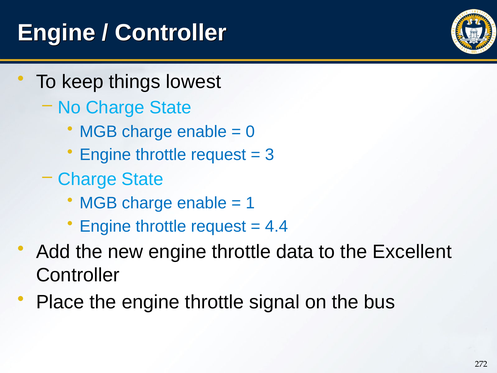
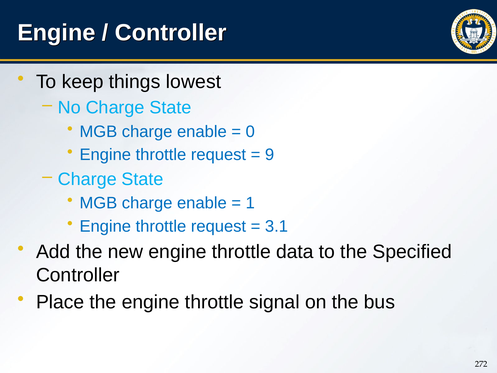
3: 3 -> 9
4.4: 4.4 -> 3.1
Excellent: Excellent -> Specified
